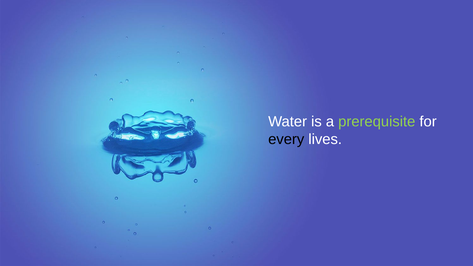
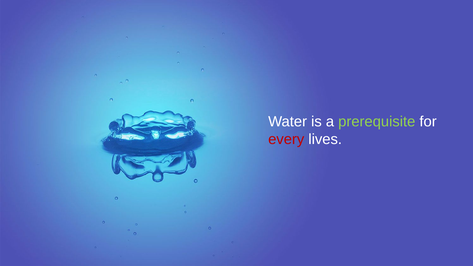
every colour: black -> red
